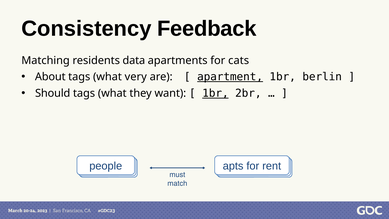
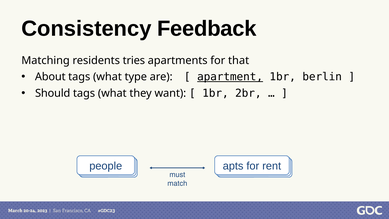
data: data -> tries
cats: cats -> that
very: very -> type
1br at (215, 93) underline: present -> none
